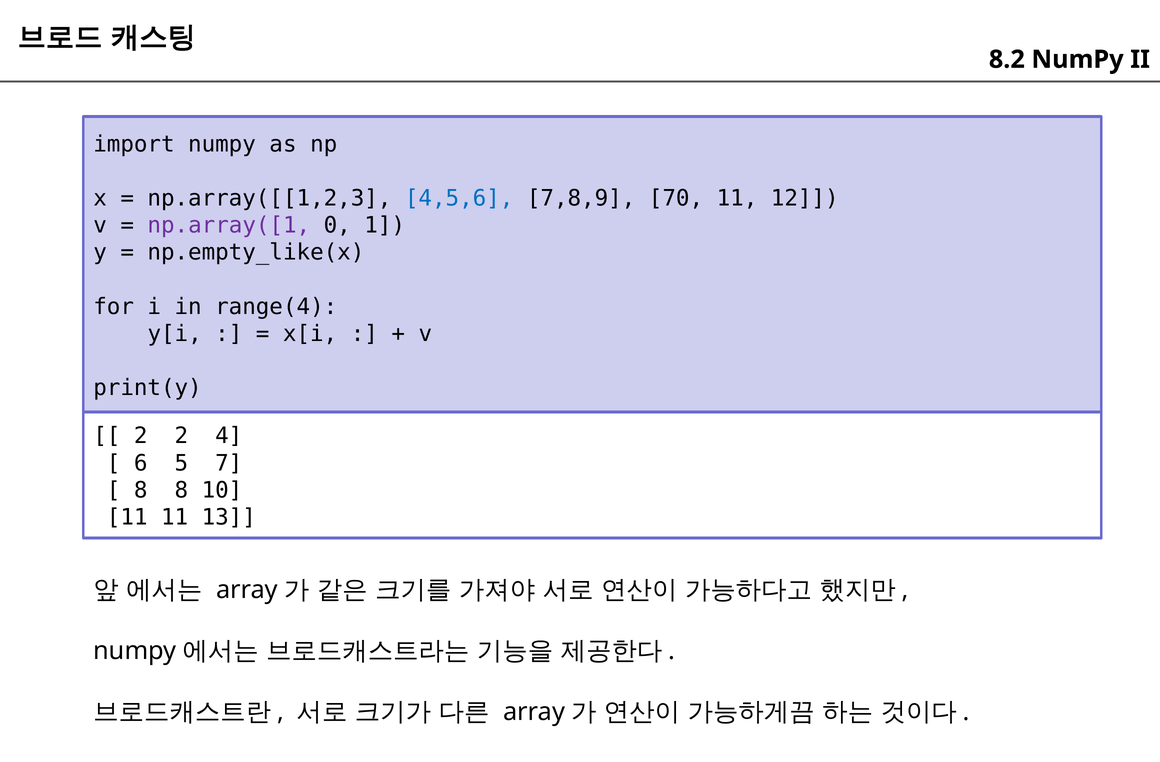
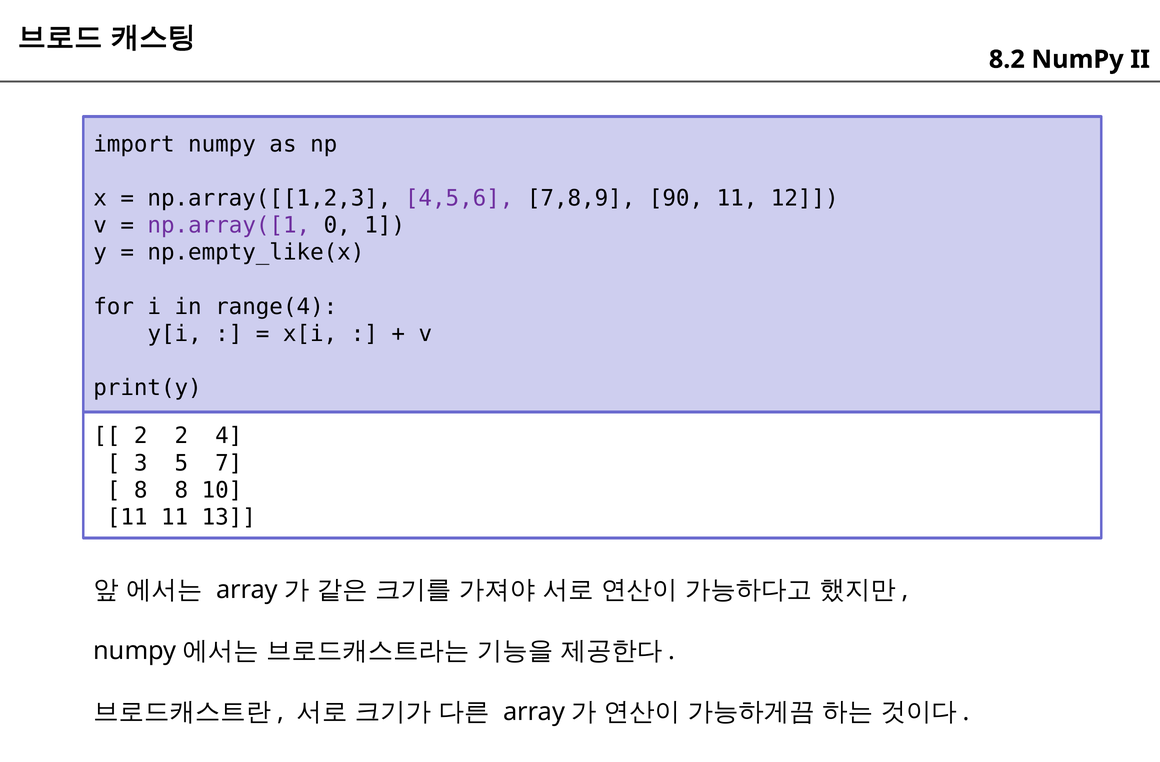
4,5,6 colour: blue -> purple
70: 70 -> 90
6: 6 -> 3
